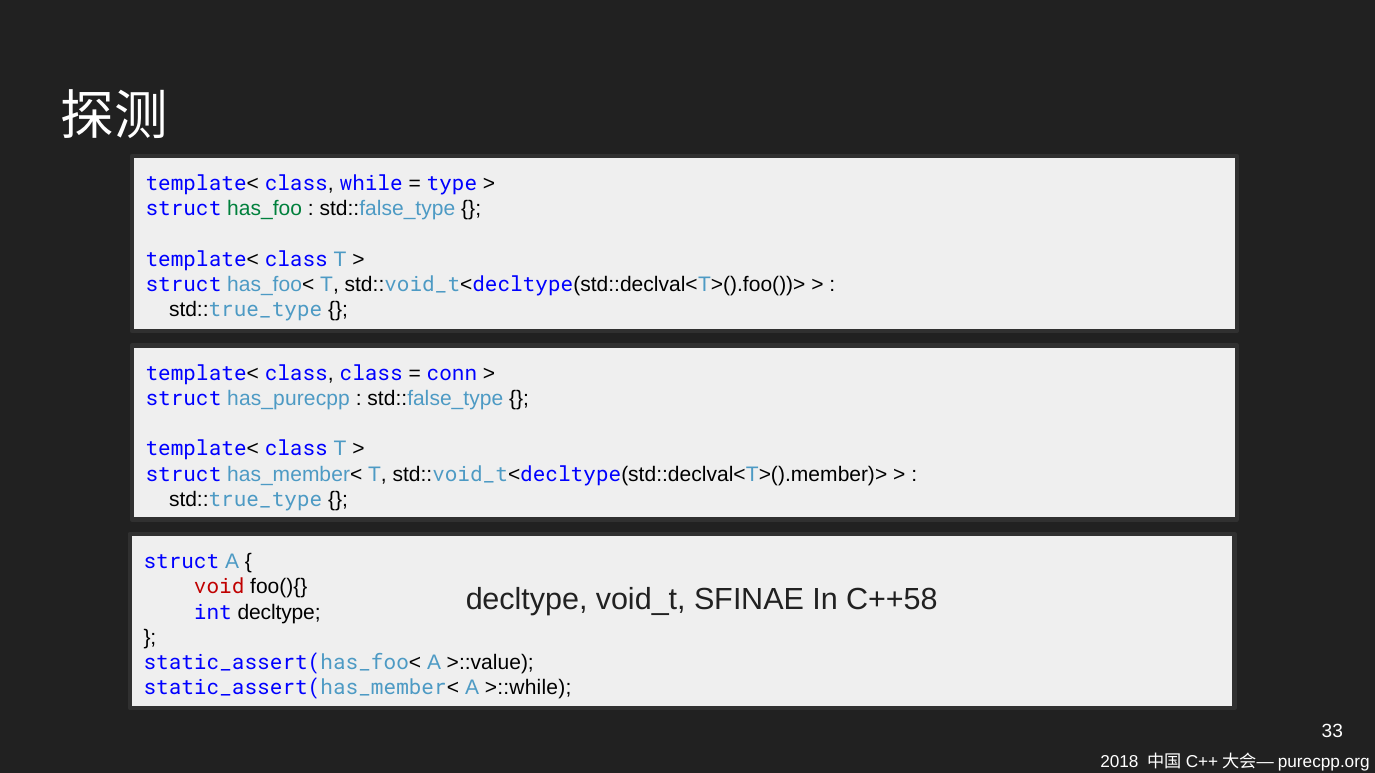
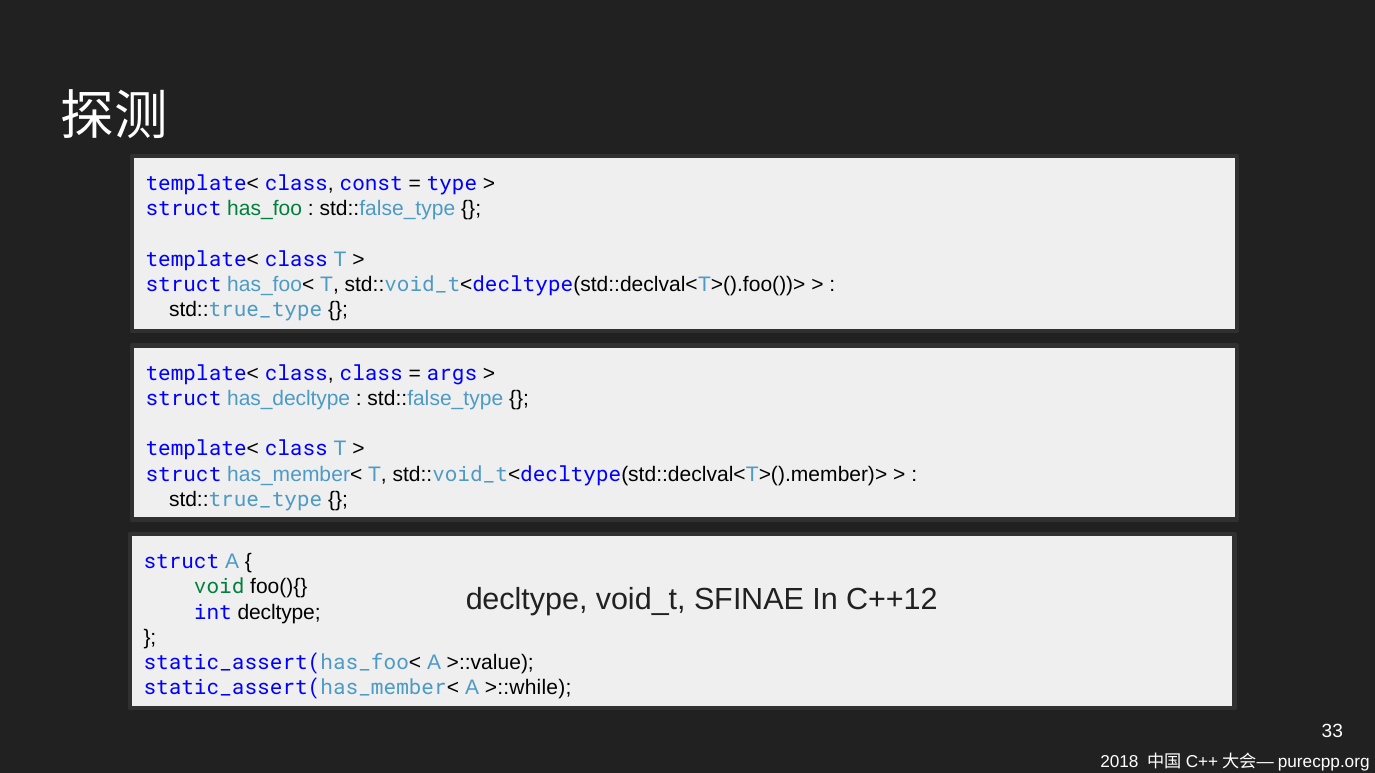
while: while -> const
conn: conn -> args
has_purecpp: has_purecpp -> has_decltype
void colour: red -> green
C++58: C++58 -> C++12
